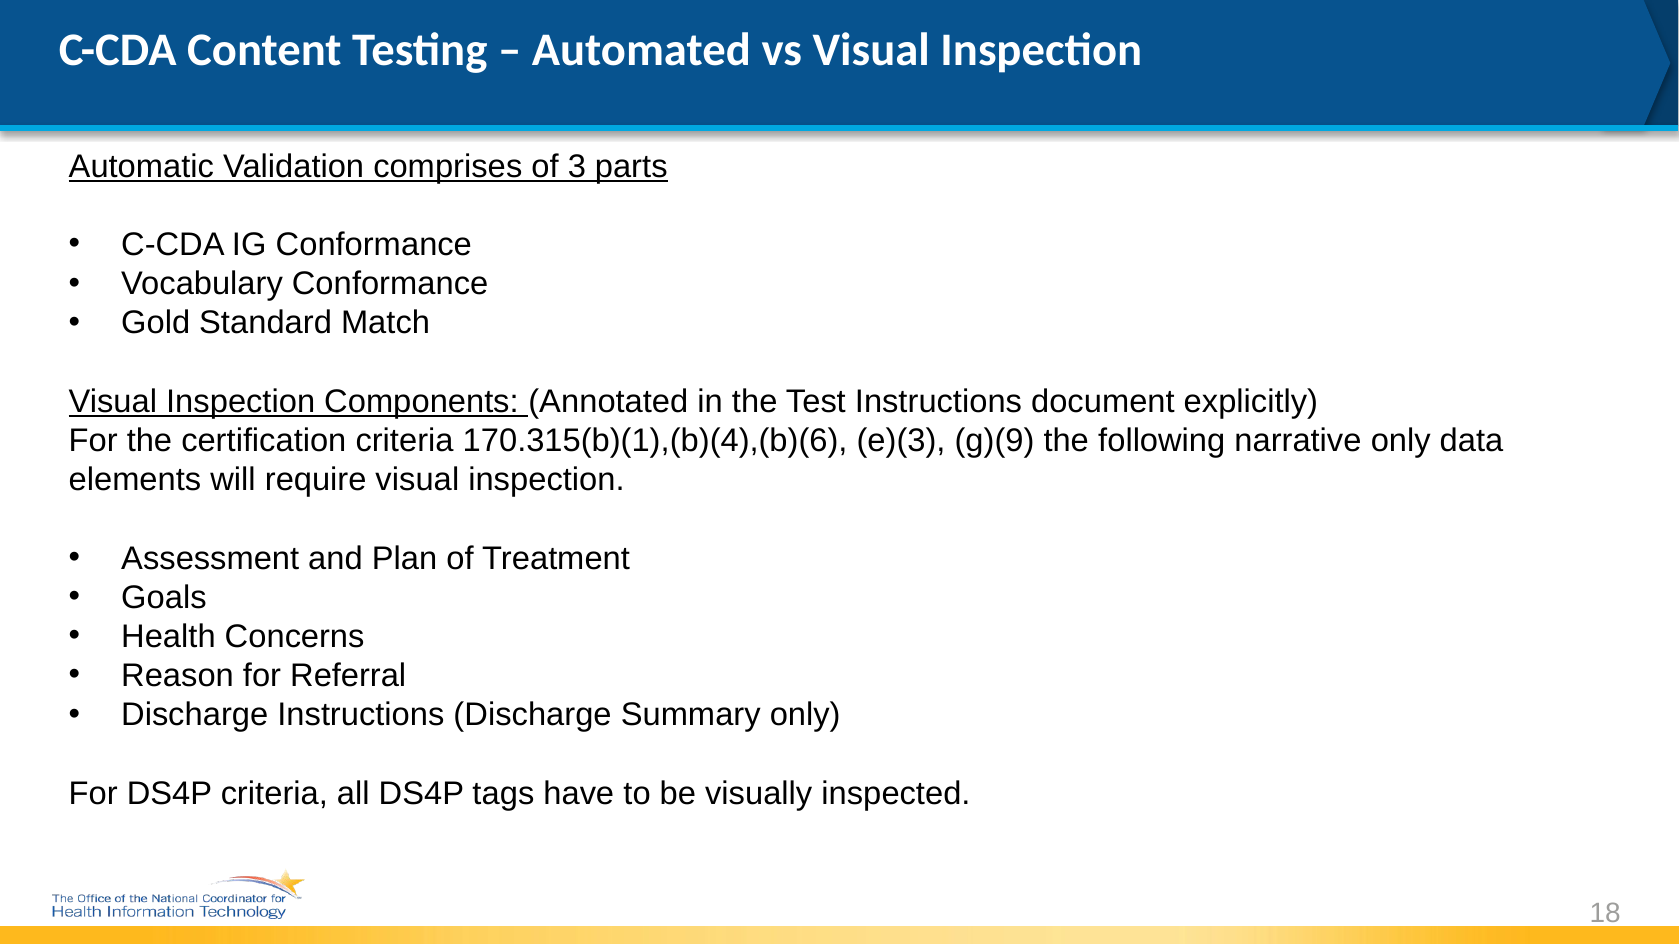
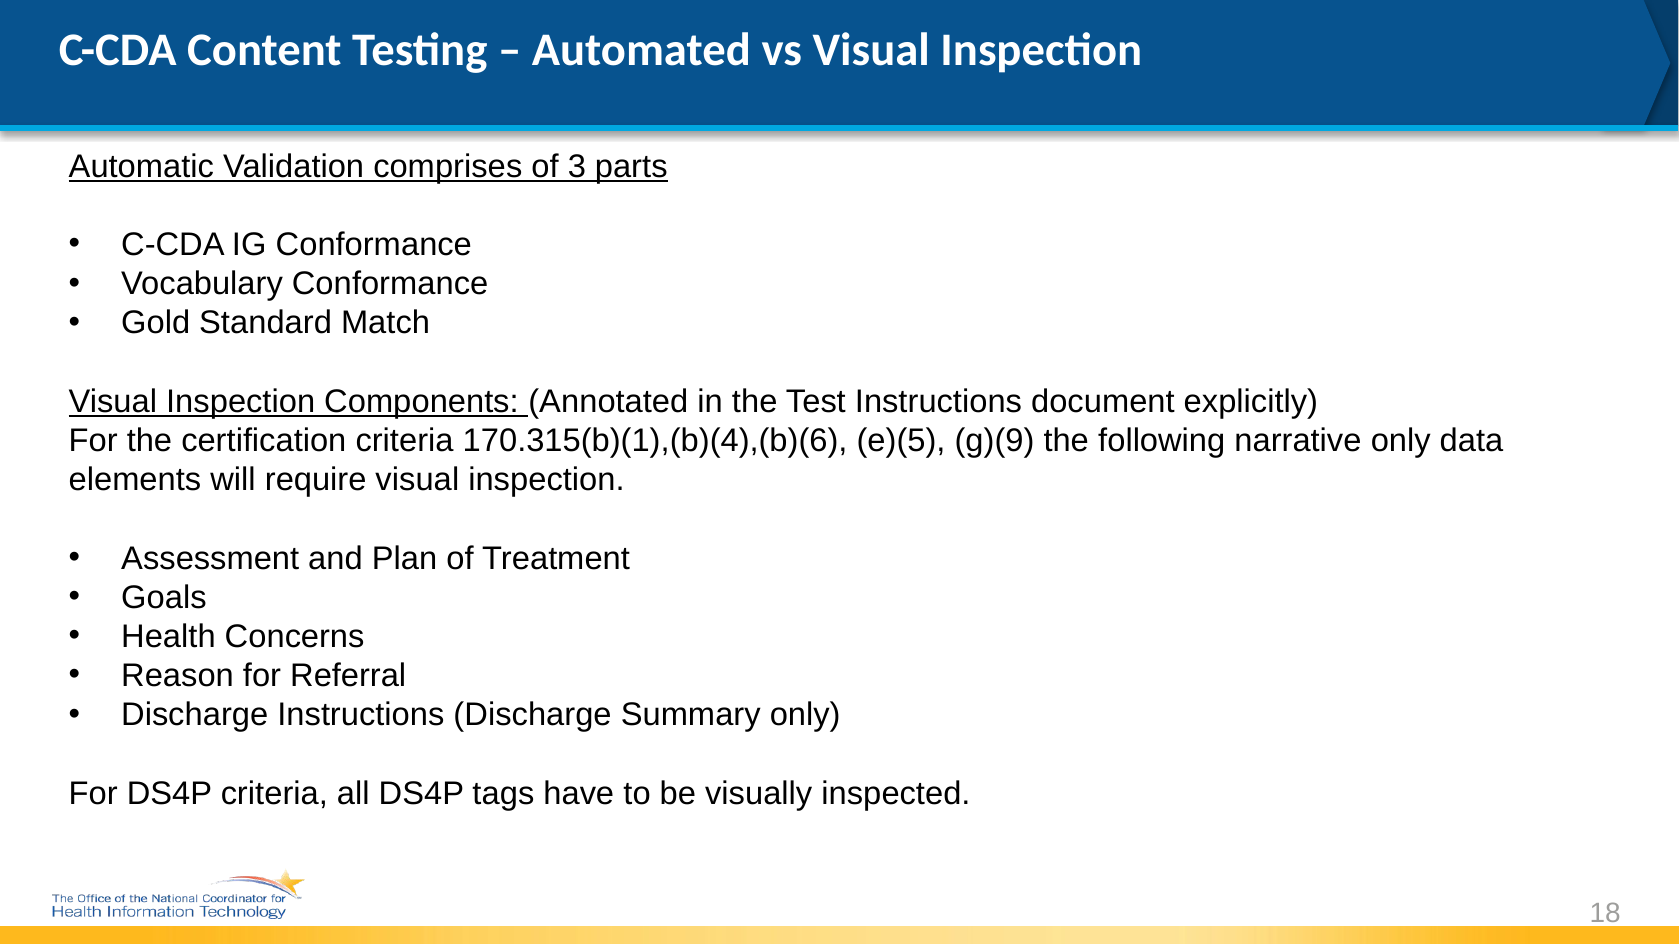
e)(3: e)(3 -> e)(5
